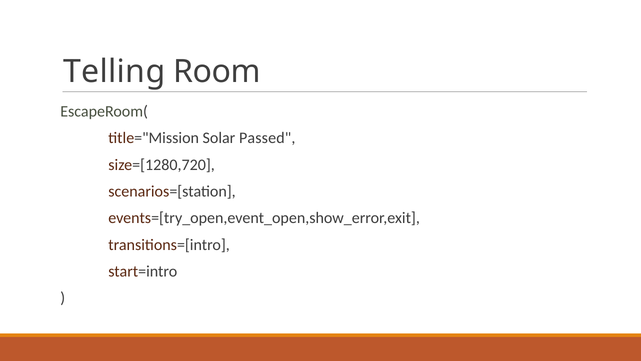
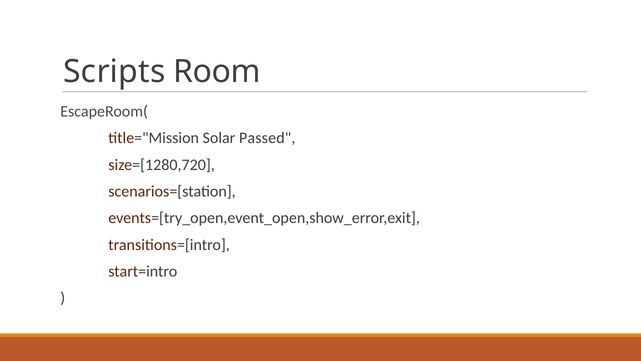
Telling: Telling -> Scripts
